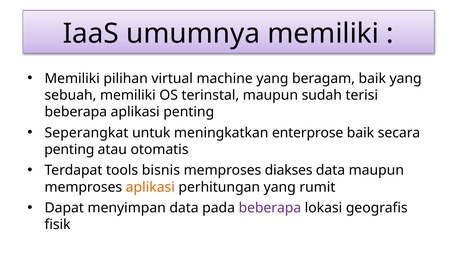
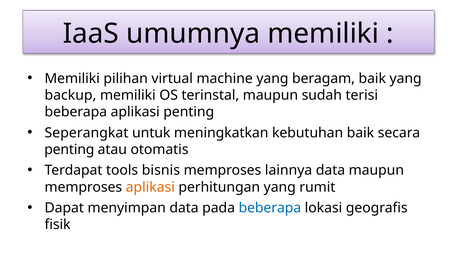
sebuah: sebuah -> backup
enterprose: enterprose -> kebutuhan
diakses: diakses -> lainnya
beberapa at (270, 208) colour: purple -> blue
